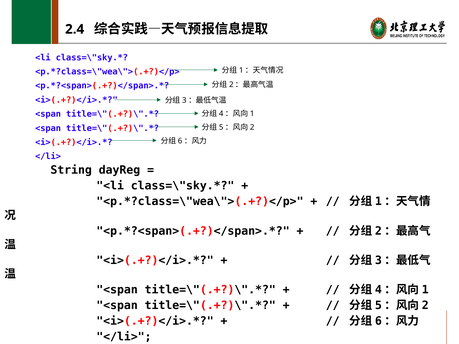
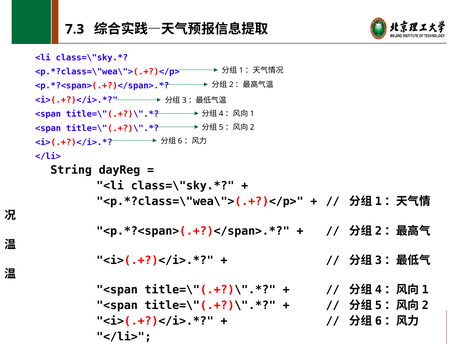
2.4: 2.4 -> 7.3
